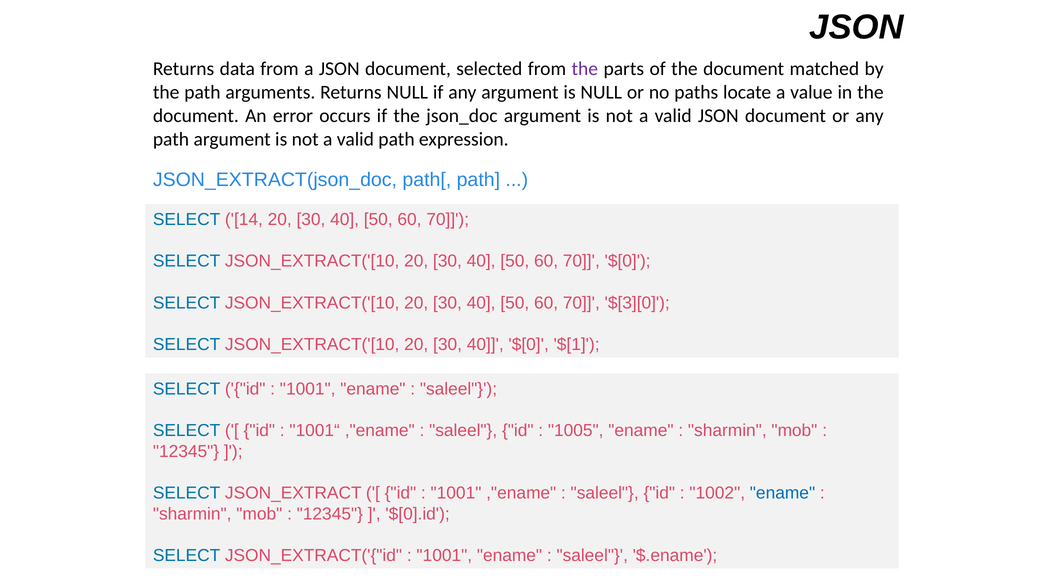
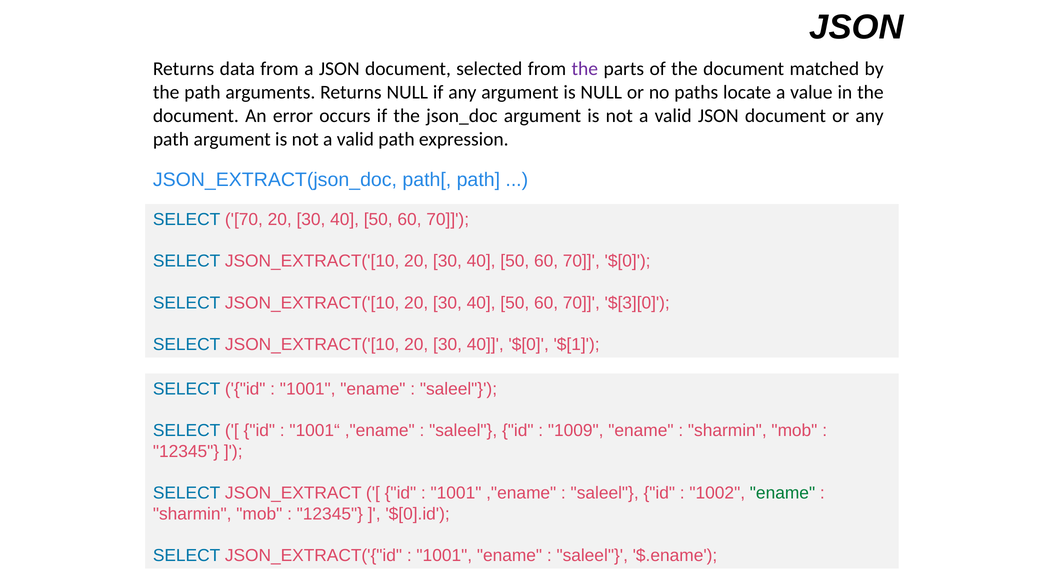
SELECT 14: 14 -> 70
1005: 1005 -> 1009
ename at (783, 493) colour: blue -> green
